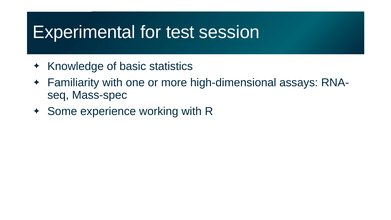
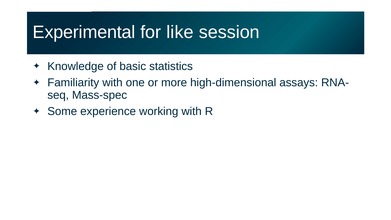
test: test -> like
